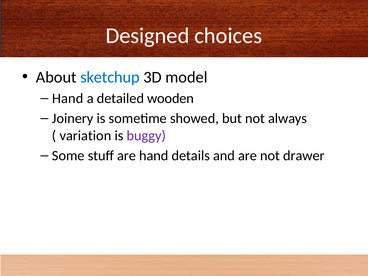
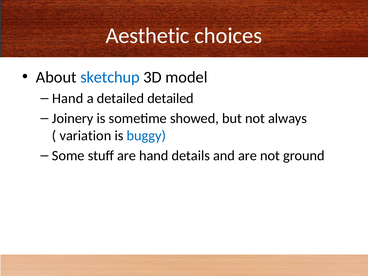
Designed: Designed -> Aesthetic
detailed wooden: wooden -> detailed
buggy colour: purple -> blue
drawer: drawer -> ground
